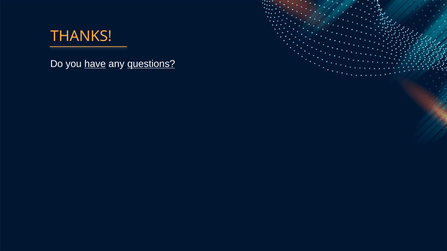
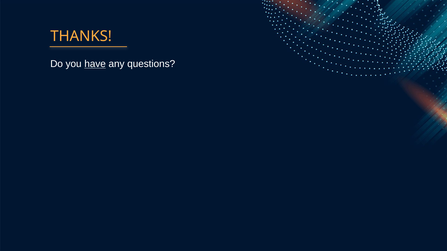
questions underline: present -> none
